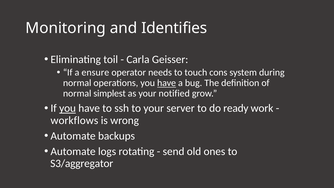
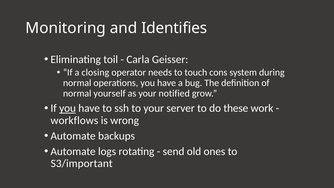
ensure: ensure -> closing
have at (167, 83) underline: present -> none
simplest: simplest -> yourself
ready: ready -> these
S3/aggregator: S3/aggregator -> S3/important
